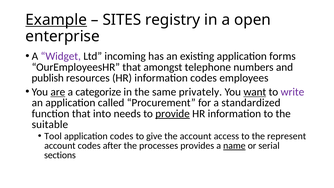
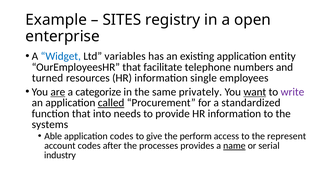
Example underline: present -> none
Widget colour: purple -> blue
incoming: incoming -> variables
forms: forms -> entity
amongst: amongst -> facilitate
publish: publish -> turned
information codes: codes -> single
called underline: none -> present
provide underline: present -> none
suitable: suitable -> systems
Tool: Tool -> Able
the account: account -> perform
sections: sections -> industry
